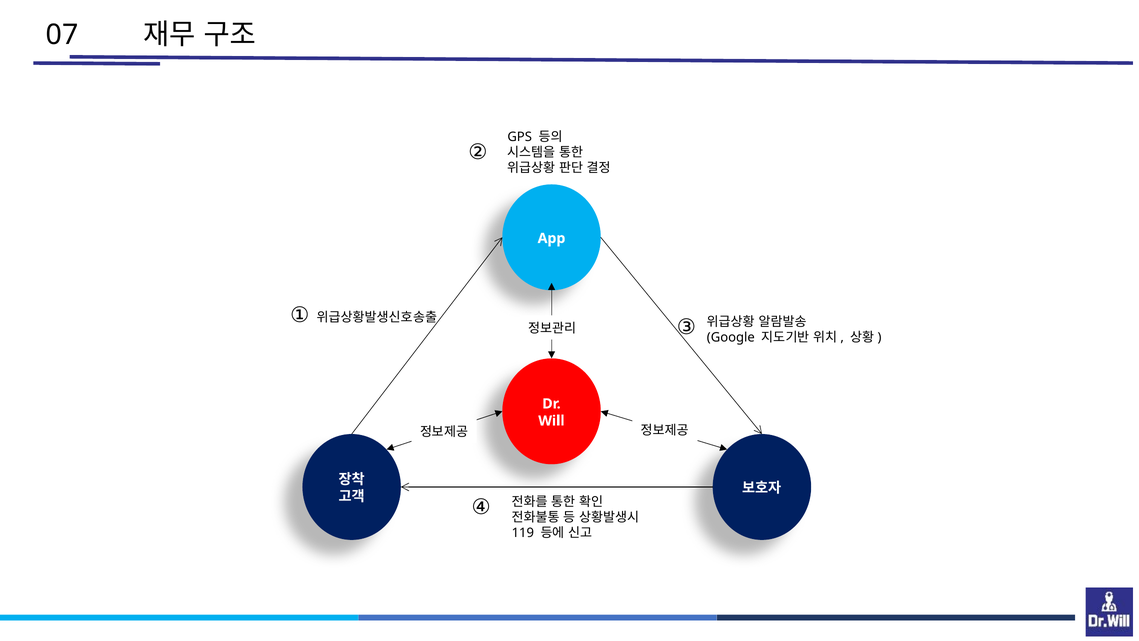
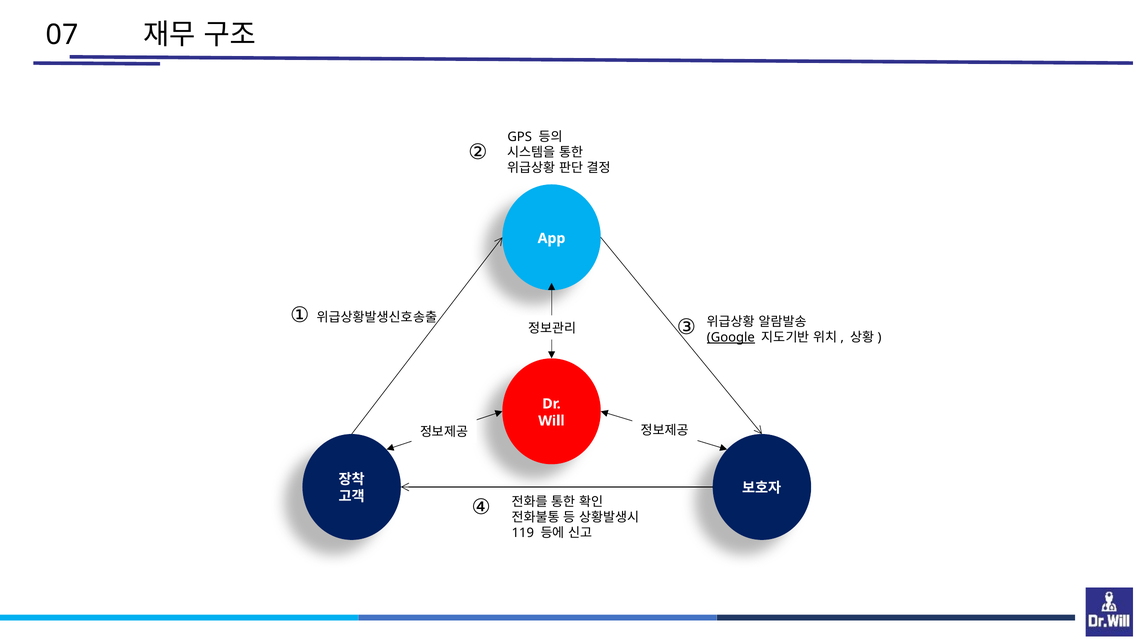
Google underline: none -> present
